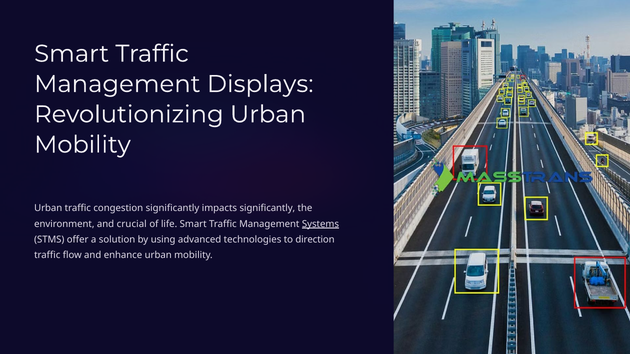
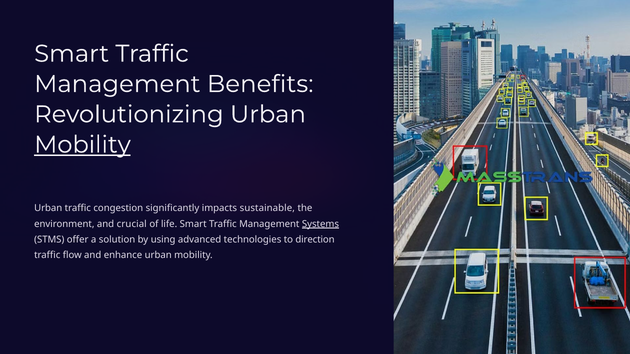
Displays: Displays -> Benefits
Mobility at (82, 145) underline: none -> present
impacts significantly: significantly -> sustainable
